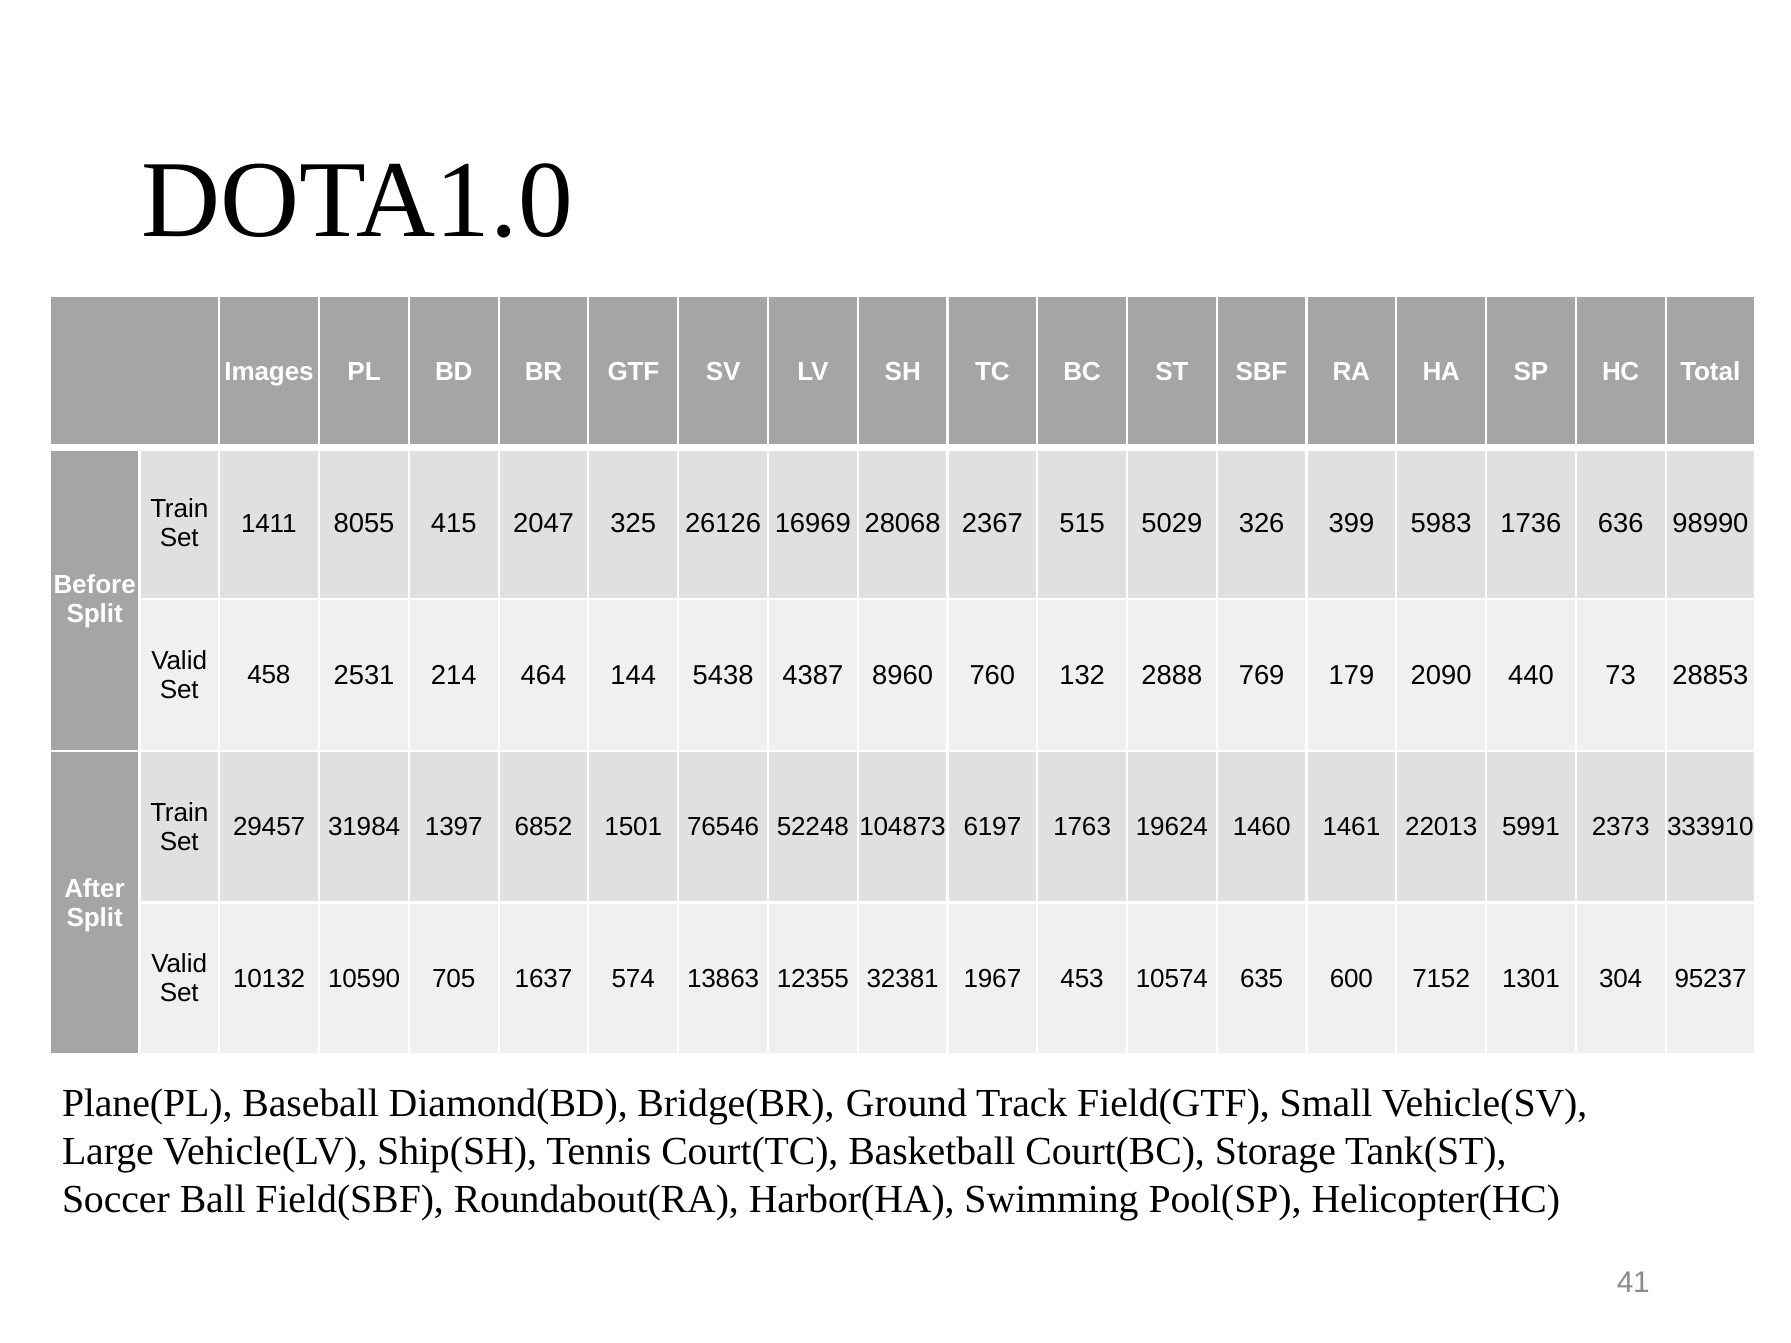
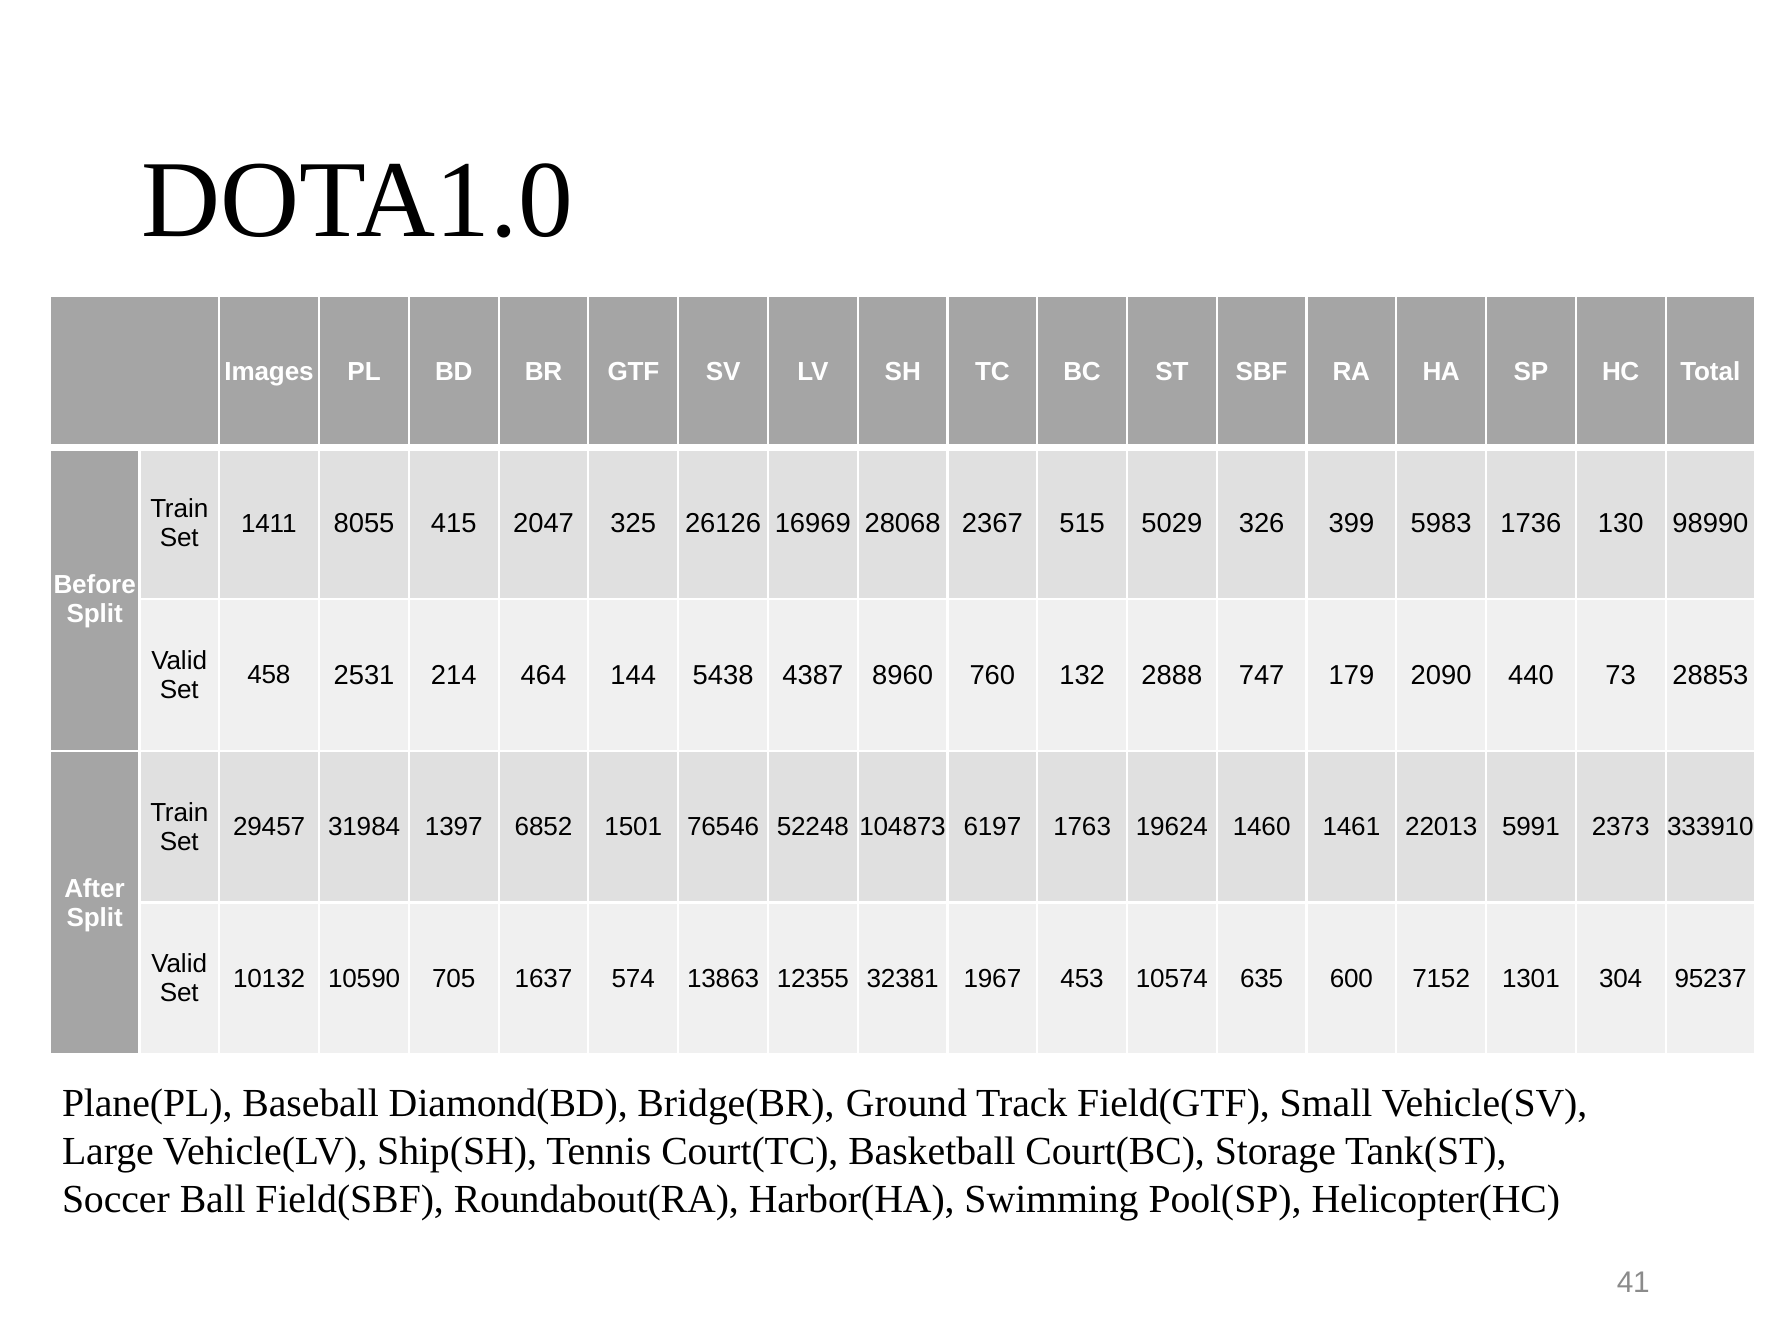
636: 636 -> 130
769: 769 -> 747
